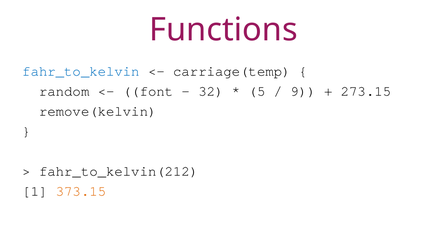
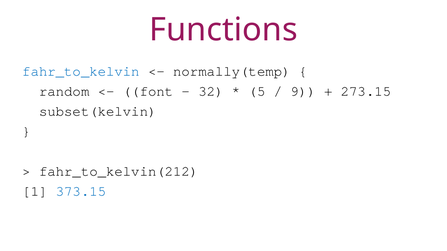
carriage(temp: carriage(temp -> normally(temp
remove(kelvin: remove(kelvin -> subset(kelvin
373.15 colour: orange -> blue
